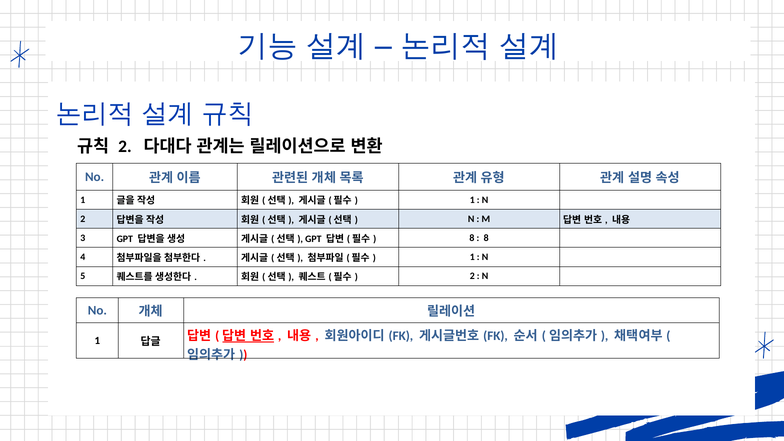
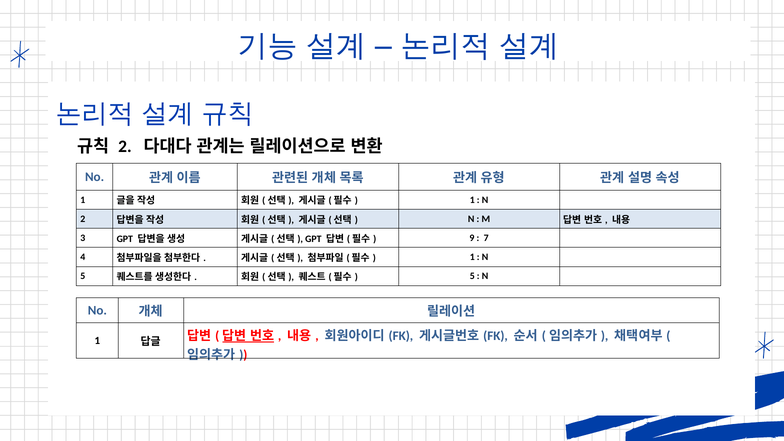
8 at (472, 238): 8 -> 9
8 at (486, 238): 8 -> 7
2 at (472, 276): 2 -> 5
